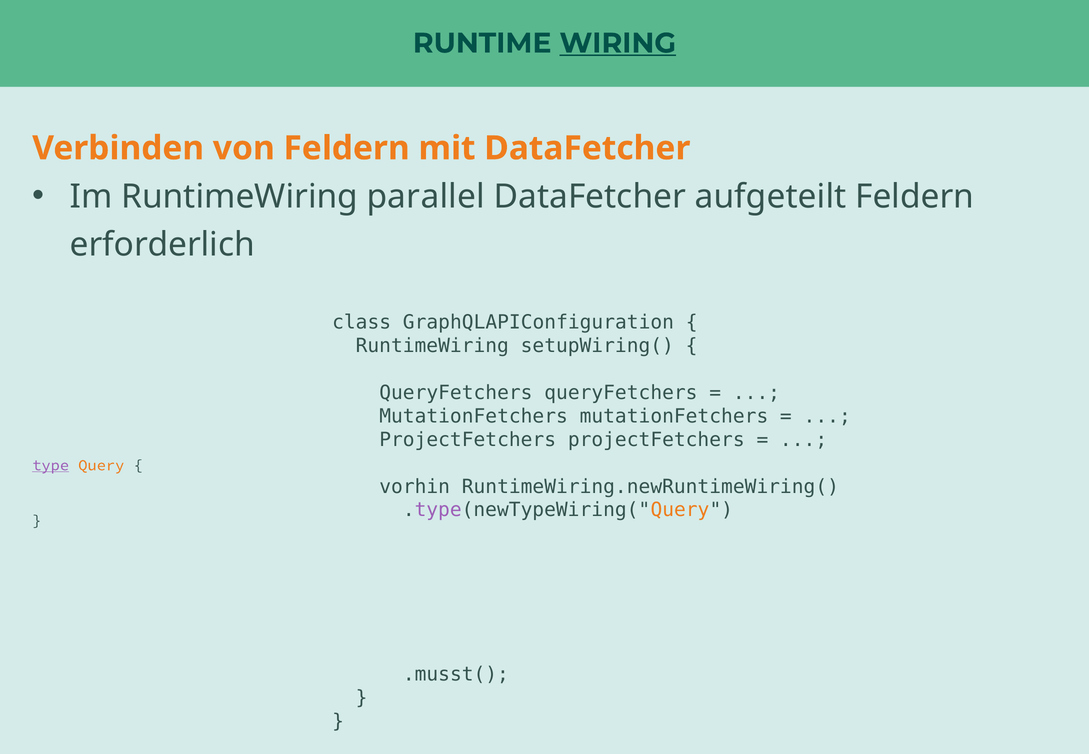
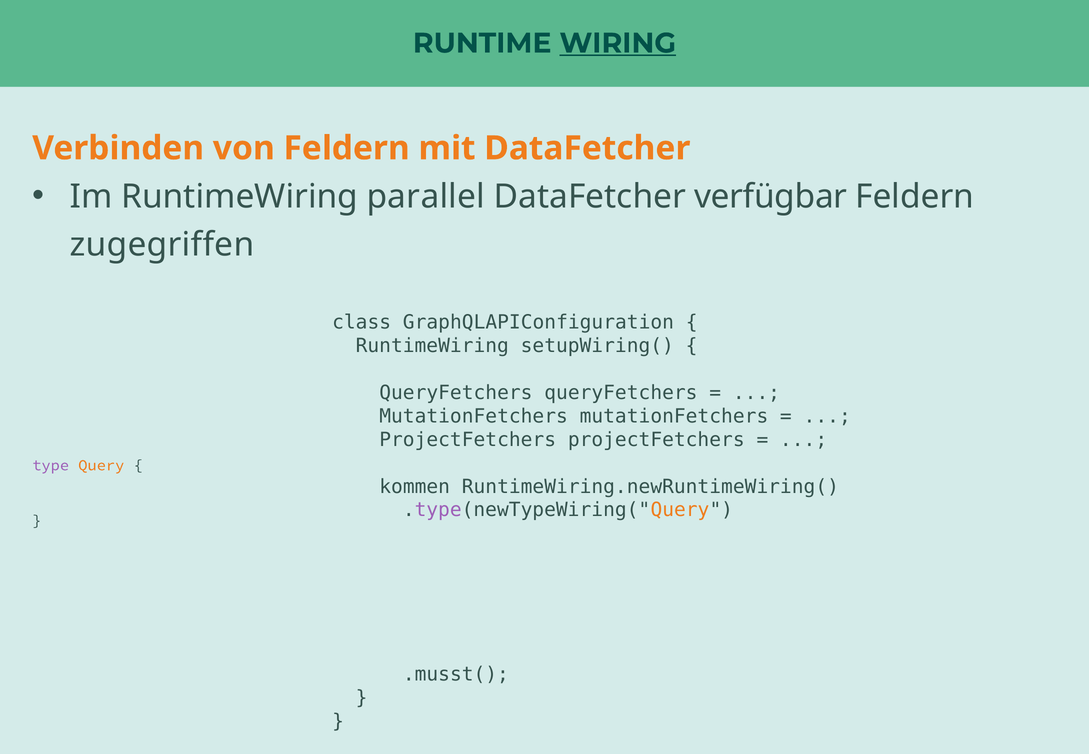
aufgeteilt: aufgeteilt -> verfügbar
erforderlich: erforderlich -> zugegriffen
type underline: present -> none
vorhin: vorhin -> kommen
